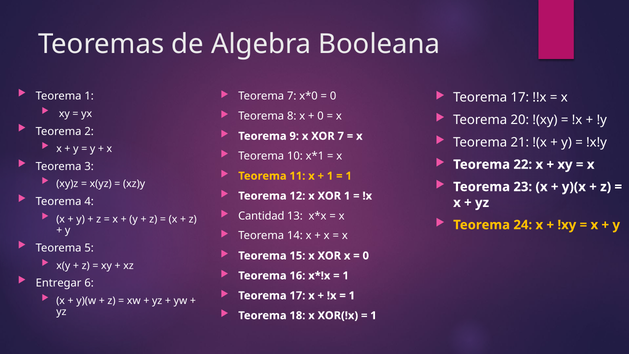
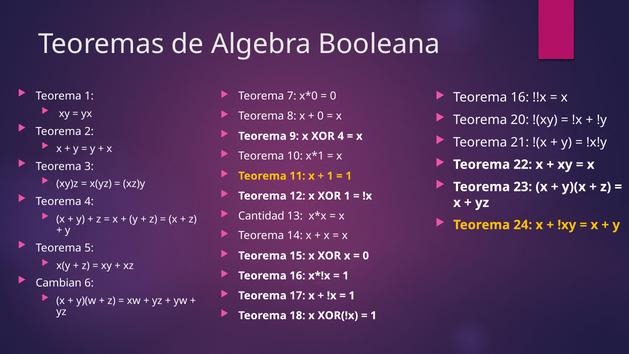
17 at (520, 98): 17 -> 16
XOR 7: 7 -> 4
Entregar: Entregar -> Cambian
